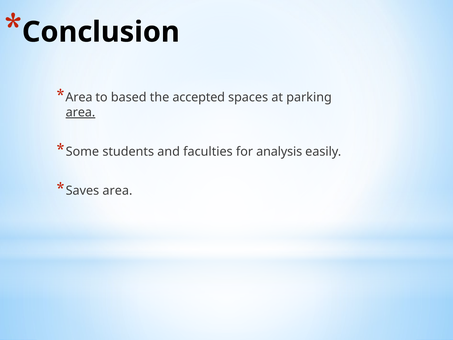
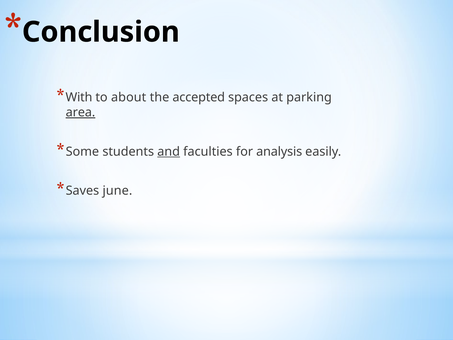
Area at (79, 97): Area -> With
based: based -> about
and underline: none -> present
Saves area: area -> june
